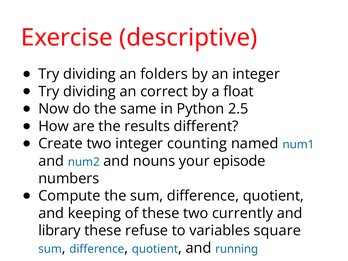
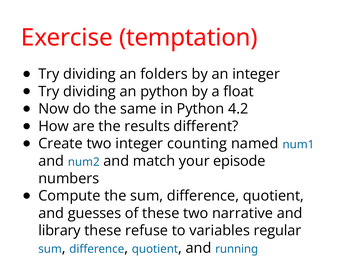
descriptive: descriptive -> temptation
an correct: correct -> python
2.5: 2.5 -> 4.2
nouns: nouns -> match
keeping: keeping -> guesses
currently: currently -> narrative
square: square -> regular
